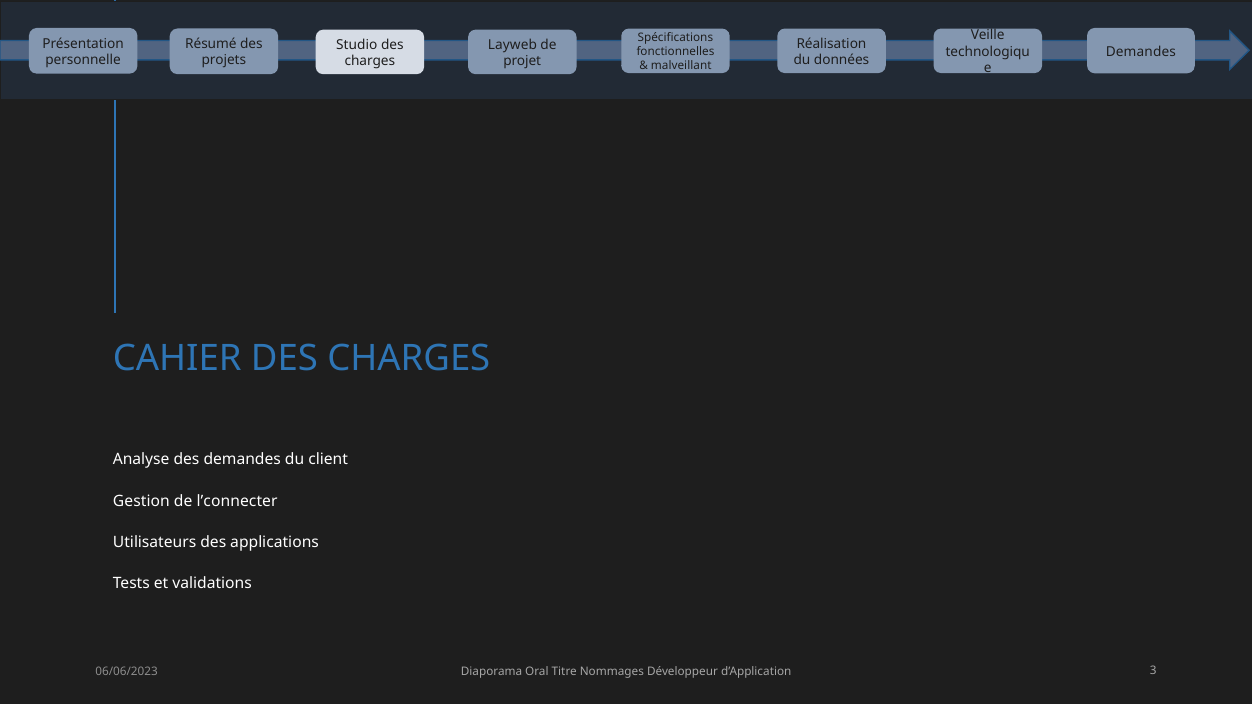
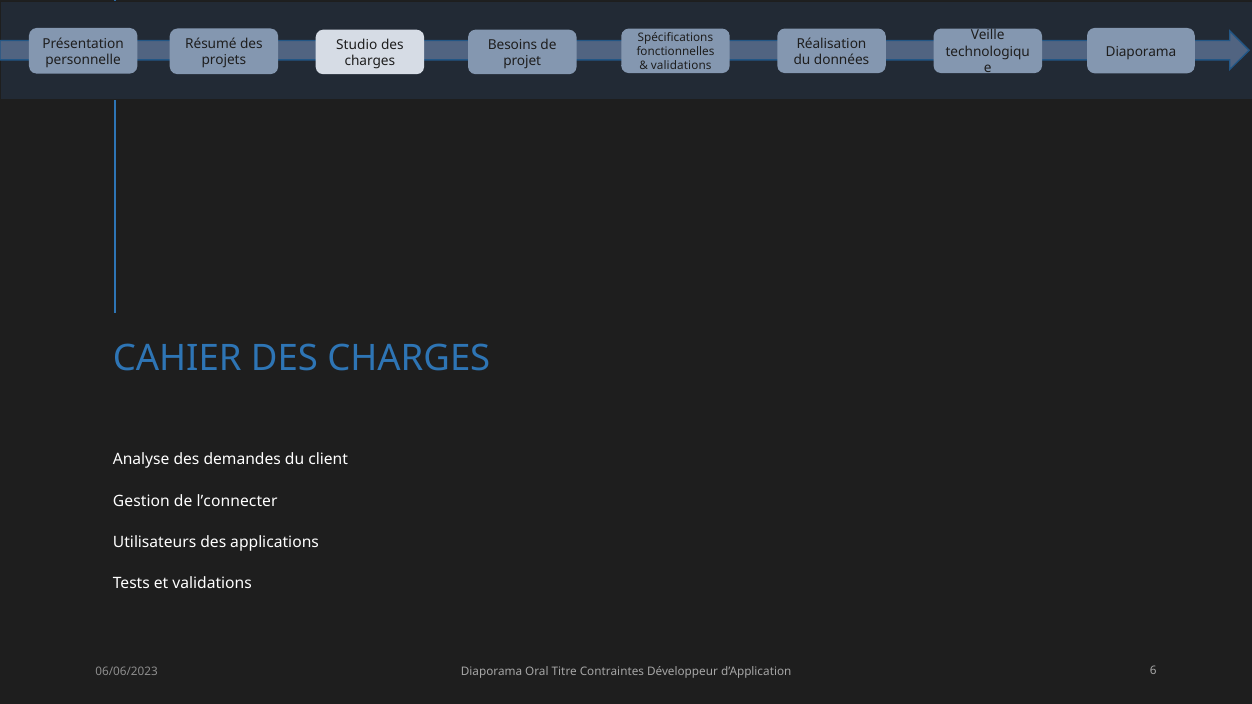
Layweb: Layweb -> Besoins
Demandes at (1141, 52): Demandes -> Diaporama
malveillant at (681, 66): malveillant -> validations
Nommages: Nommages -> Contraintes
3: 3 -> 6
